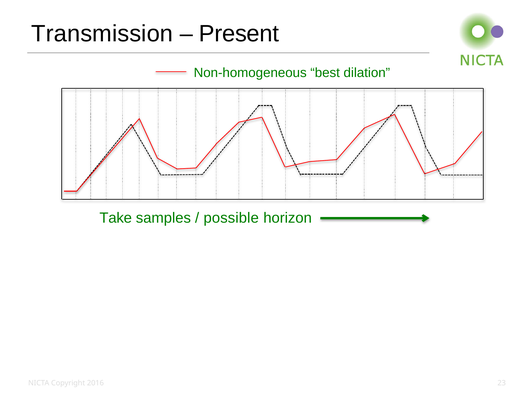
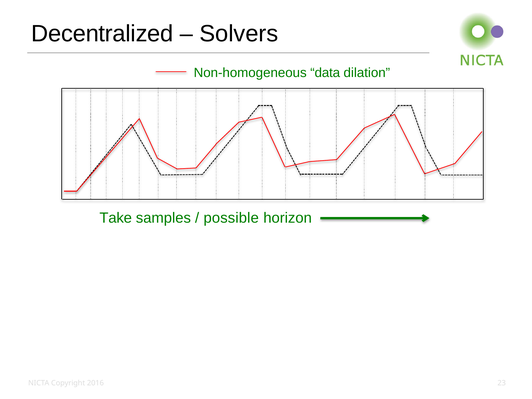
Transmission: Transmission -> Decentralized
Present: Present -> Solvers
best: best -> data
